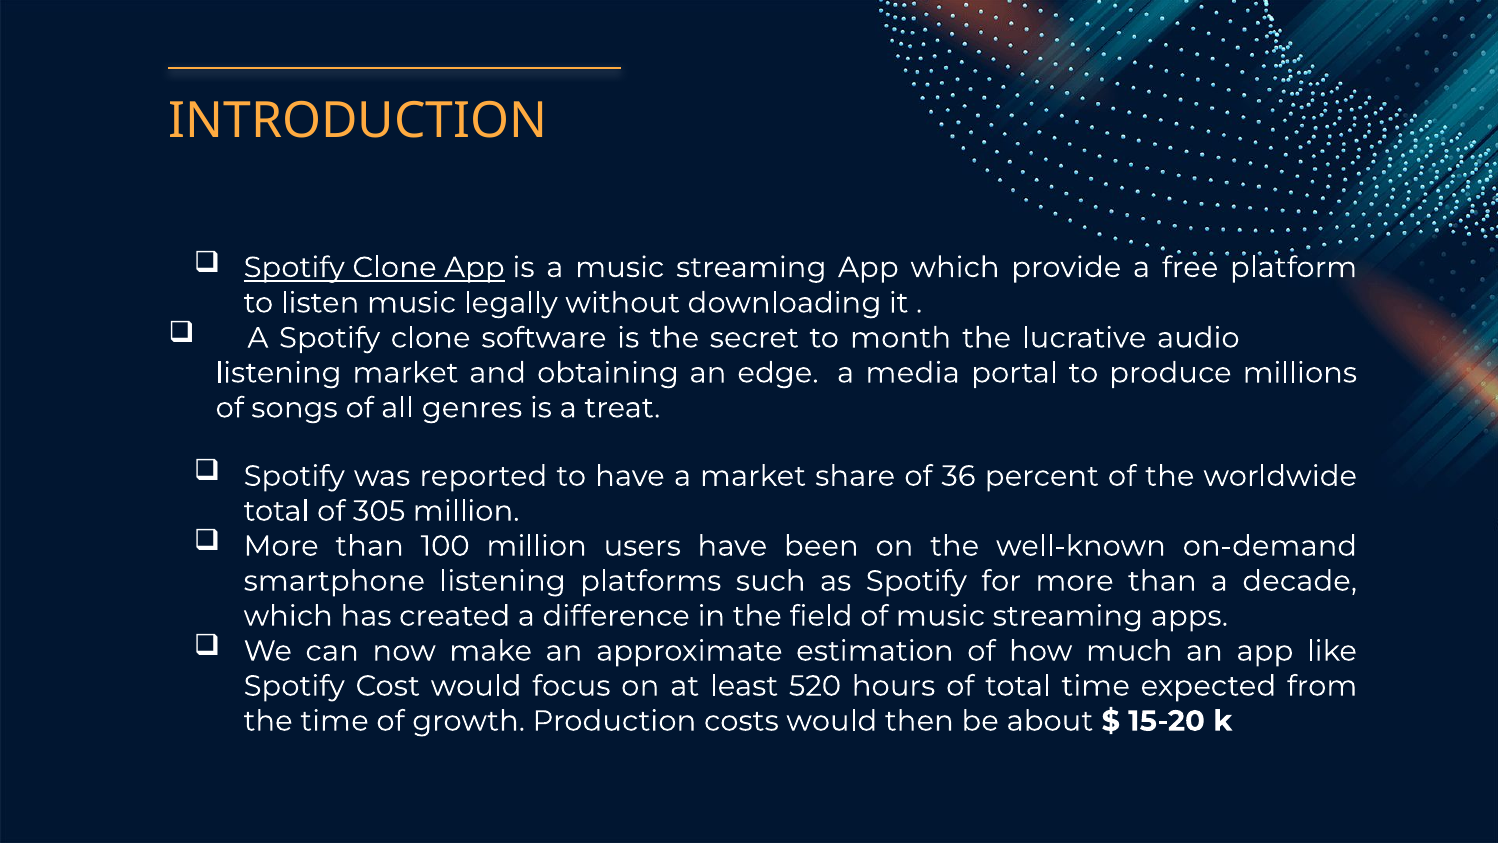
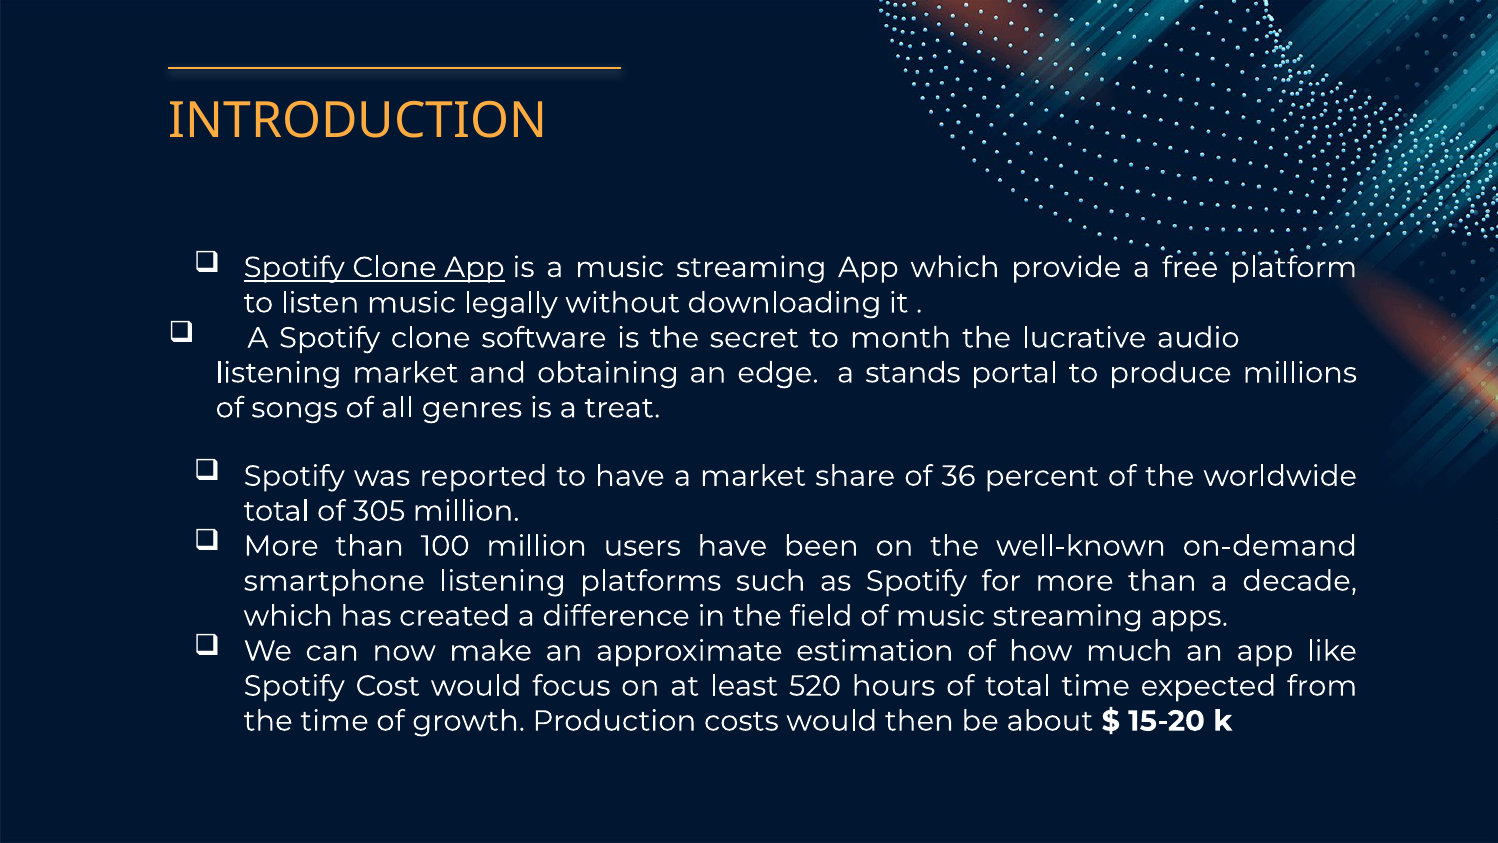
media: media -> stands
